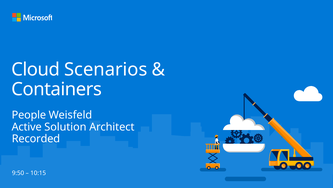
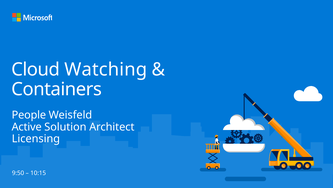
Scenarios: Scenarios -> Watching
Recorded: Recorded -> Licensing
